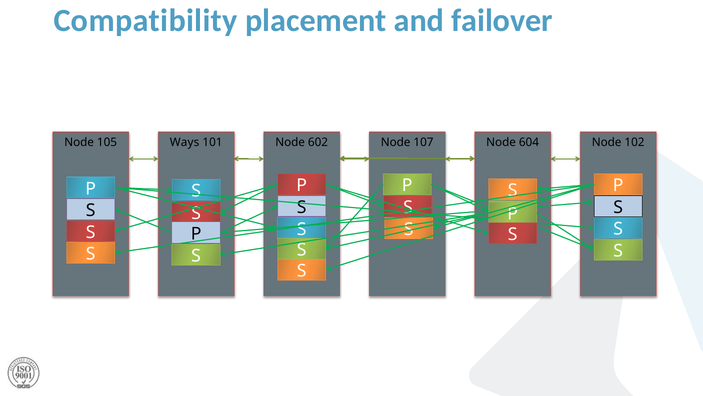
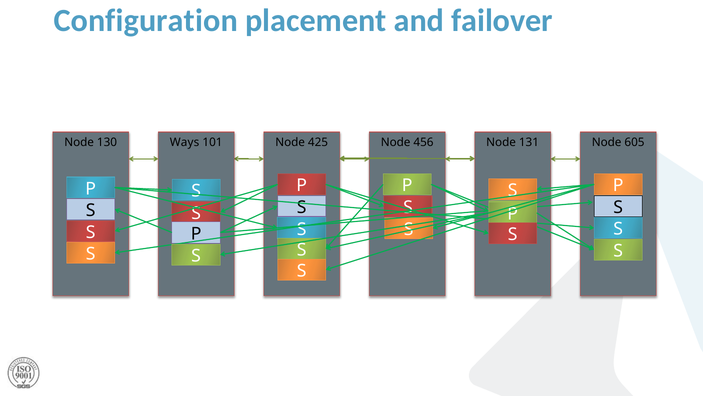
Compatibility: Compatibility -> Configuration
105: 105 -> 130
602: 602 -> 425
107: 107 -> 456
604: 604 -> 131
102: 102 -> 605
